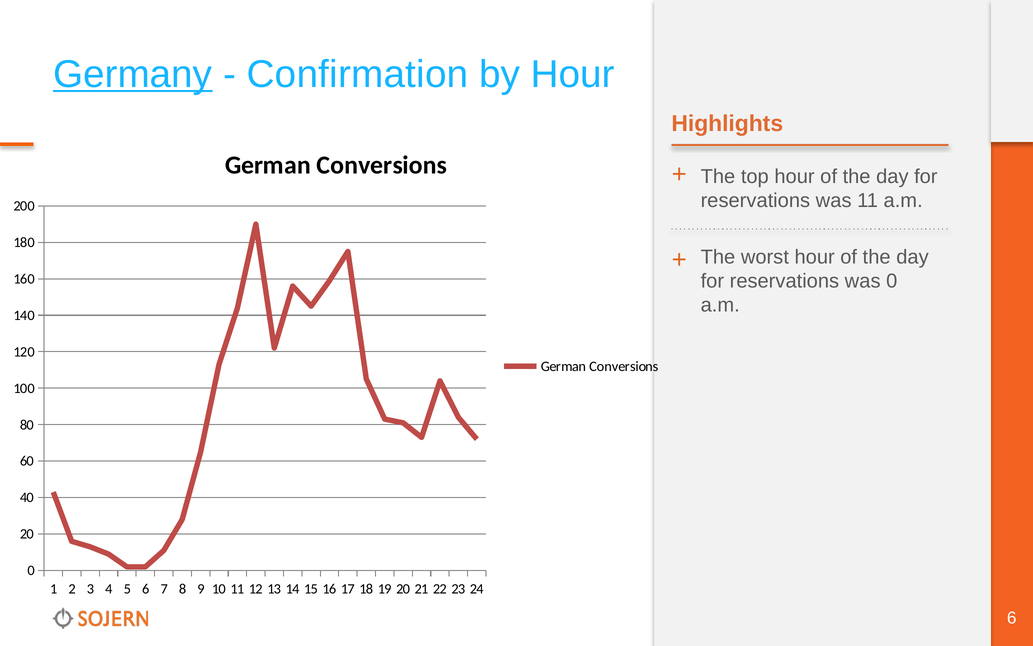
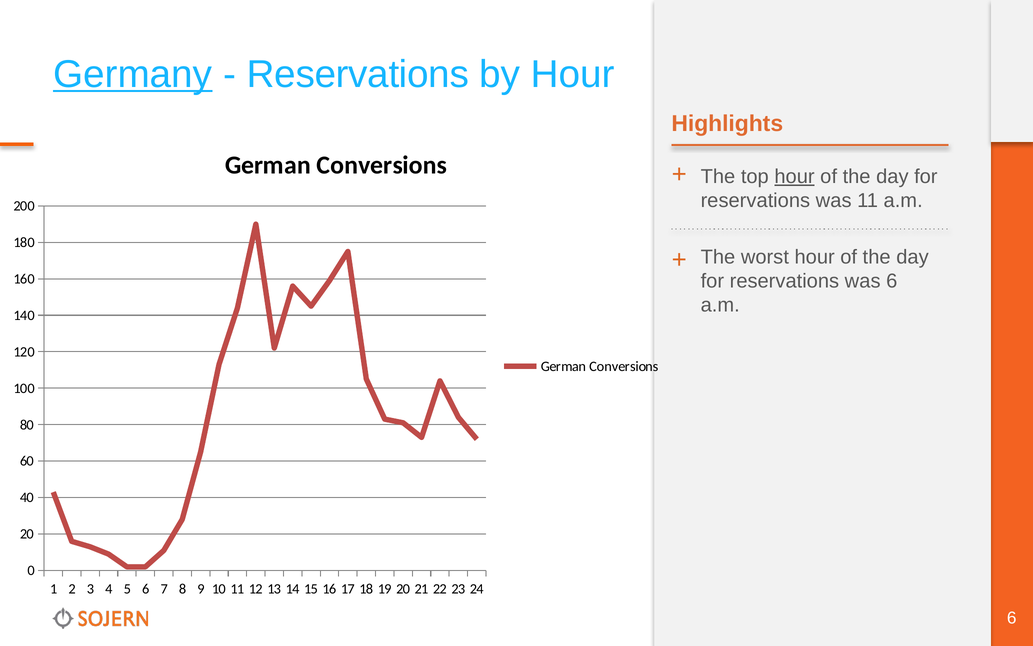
Confirmation at (358, 74): Confirmation -> Reservations
hour at (795, 177) underline: none -> present
was 0: 0 -> 6
